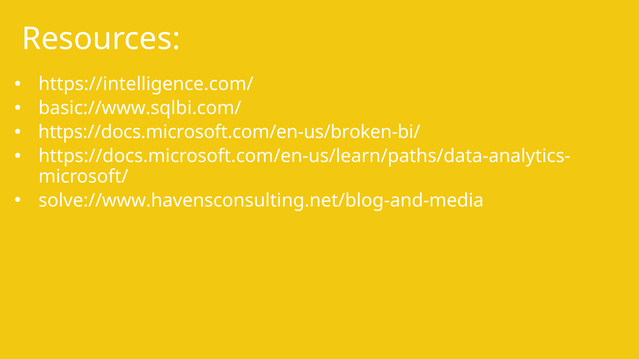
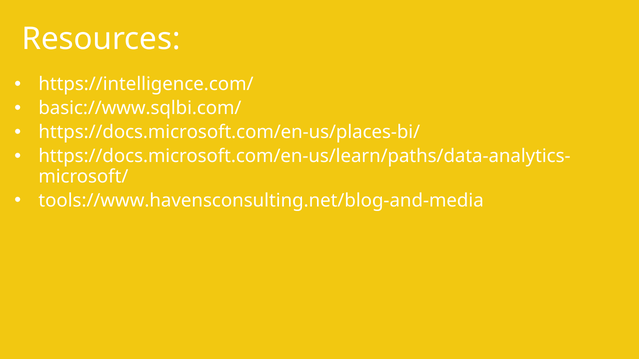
https://docs.microsoft.com/en-us/broken-bi/: https://docs.microsoft.com/en-us/broken-bi/ -> https://docs.microsoft.com/en-us/places-bi/
solve://www.havensconsulting.net/blog-and-media: solve://www.havensconsulting.net/blog-and-media -> tools://www.havensconsulting.net/blog-and-media
